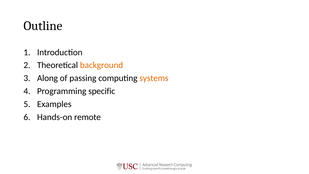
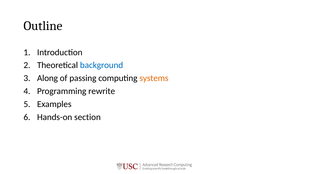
background colour: orange -> blue
specific: specific -> rewrite
remote: remote -> section
